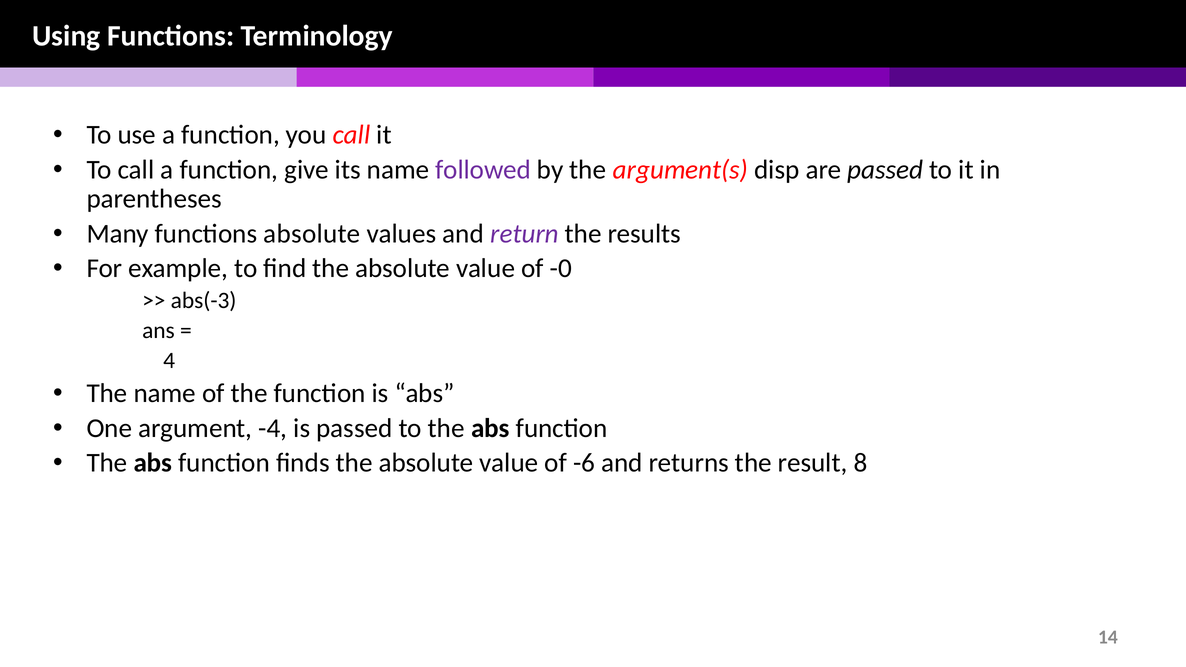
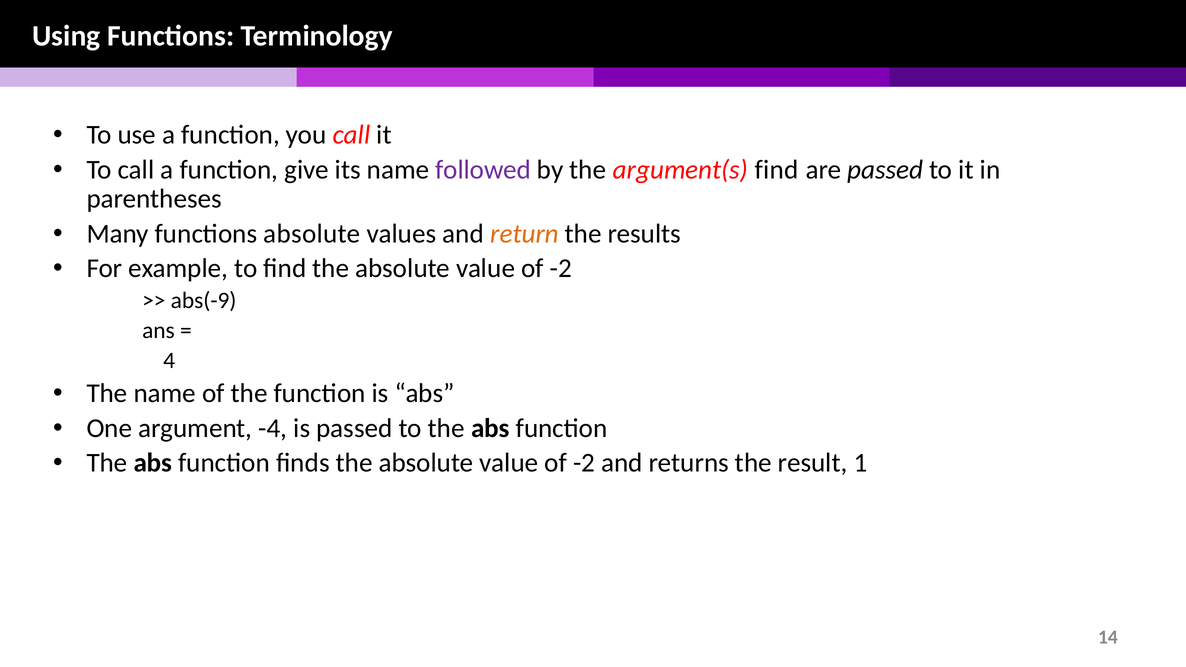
argument(s disp: disp -> find
return colour: purple -> orange
-0 at (561, 269): -0 -> -2
abs(-3: abs(-3 -> abs(-9
-6 at (584, 463): -6 -> -2
8: 8 -> 1
